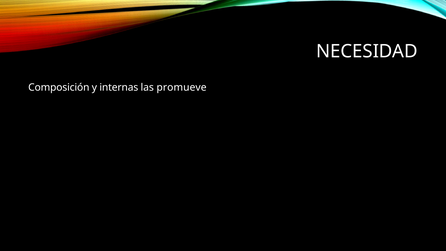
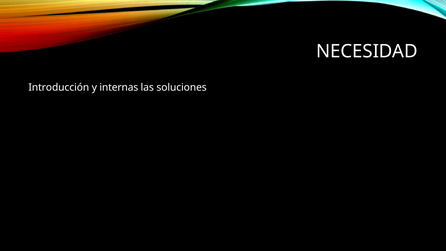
Composición: Composición -> Introducción
promueve: promueve -> soluciones
